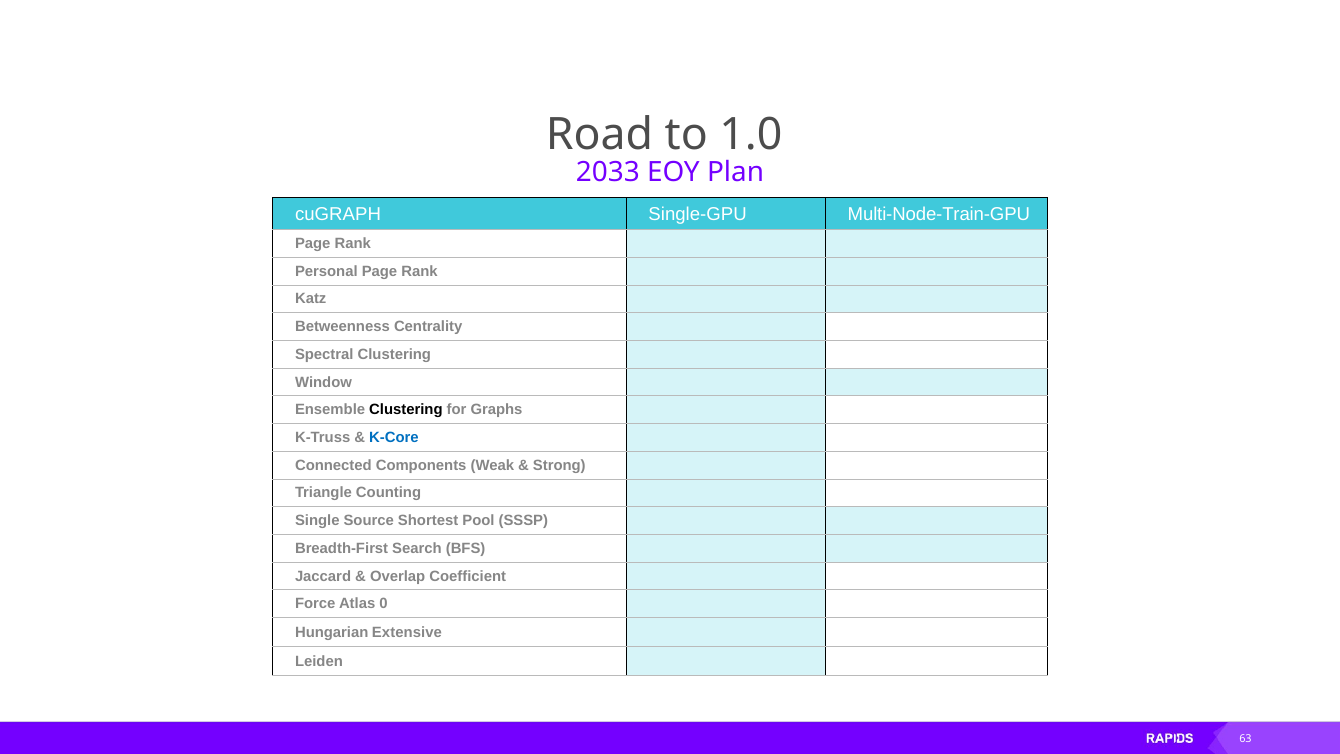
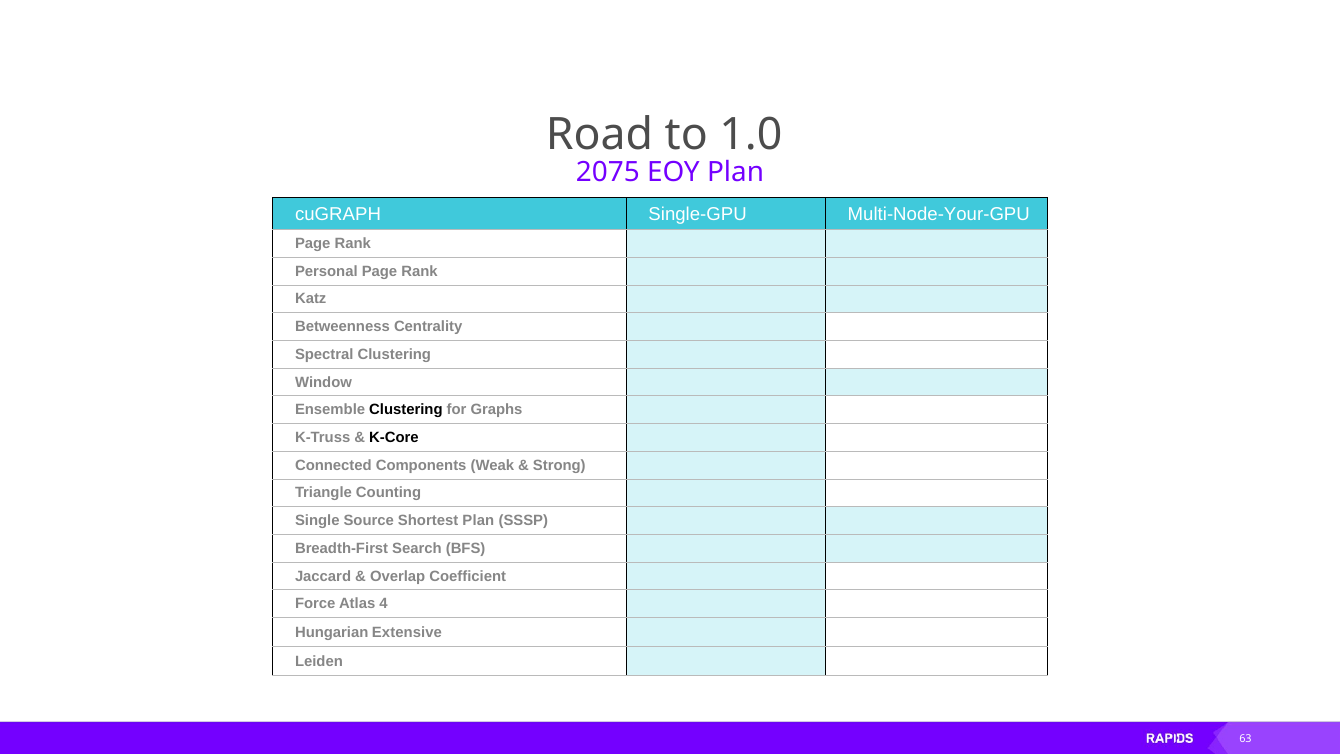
2033: 2033 -> 2075
Multi-Node-Train-GPU: Multi-Node-Train-GPU -> Multi-Node-Your-GPU
K-Core colour: blue -> black
Shortest Pool: Pool -> Plan
0: 0 -> 4
